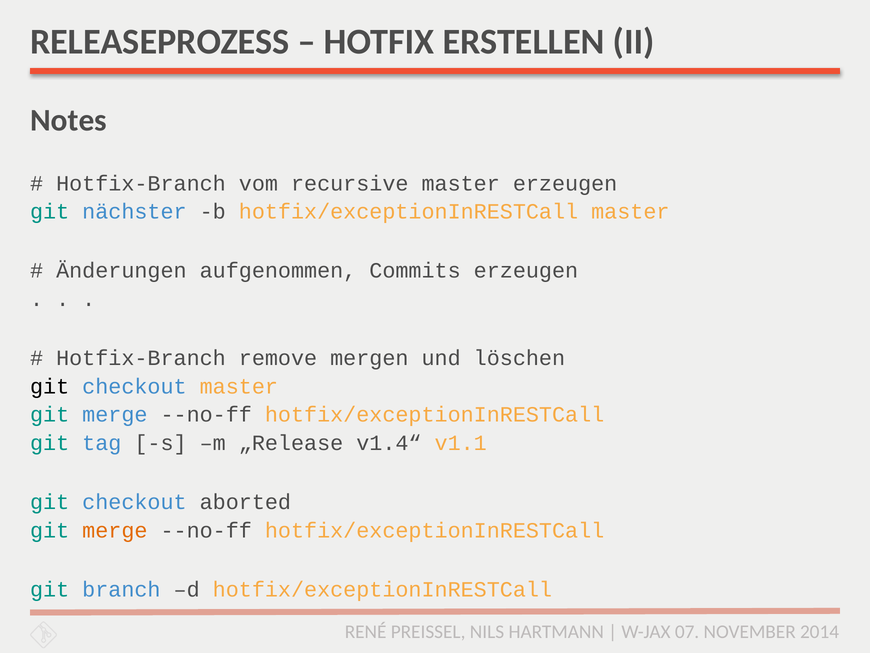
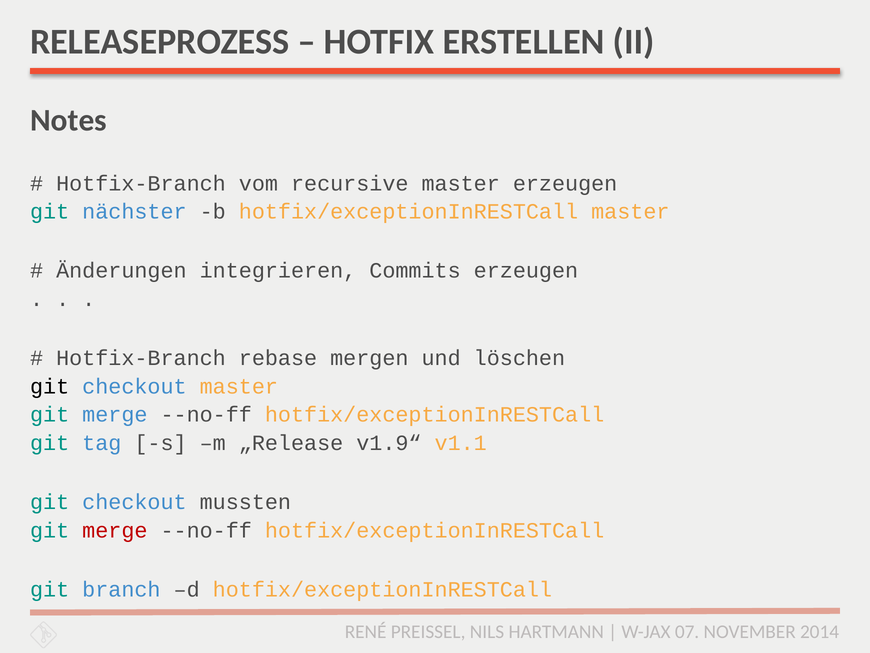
aufgenommen: aufgenommen -> integrieren
remove: remove -> rebase
v1.4“: v1.4“ -> v1.9“
aborted: aborted -> mussten
merge at (115, 530) colour: orange -> red
